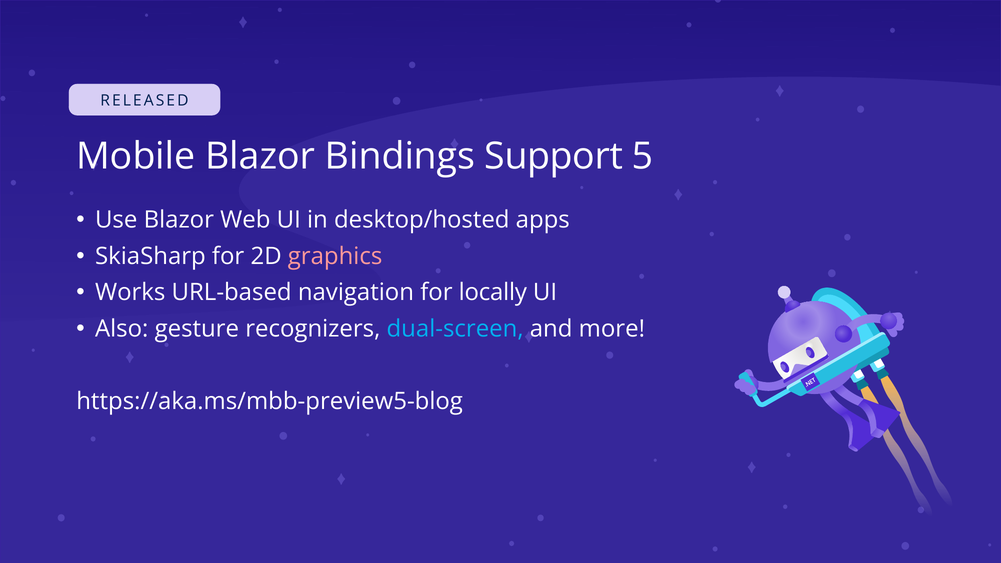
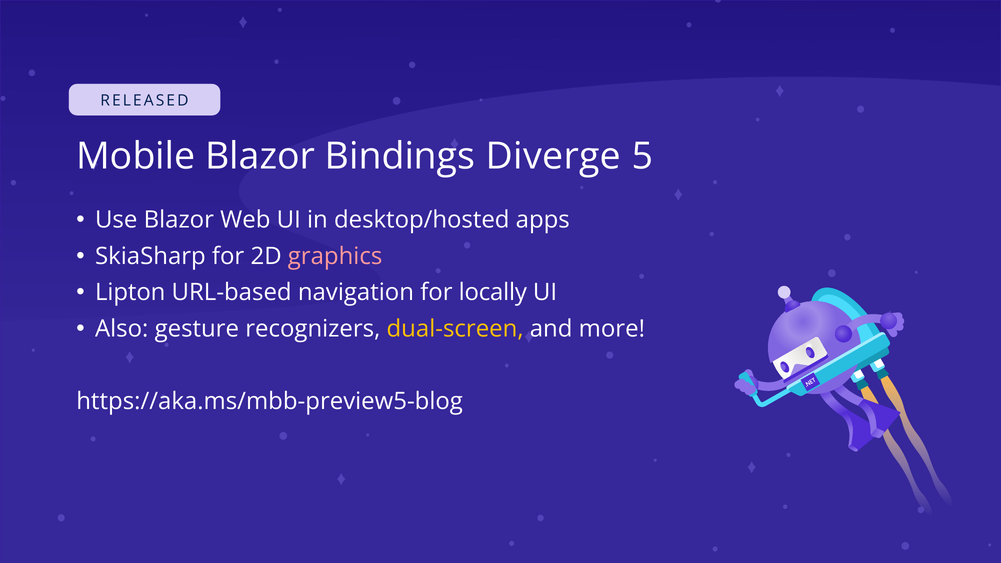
Support: Support -> Diverge
Works: Works -> Lipton
dual-screen colour: light blue -> yellow
